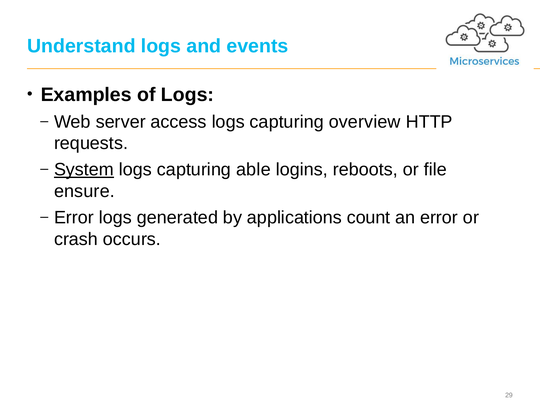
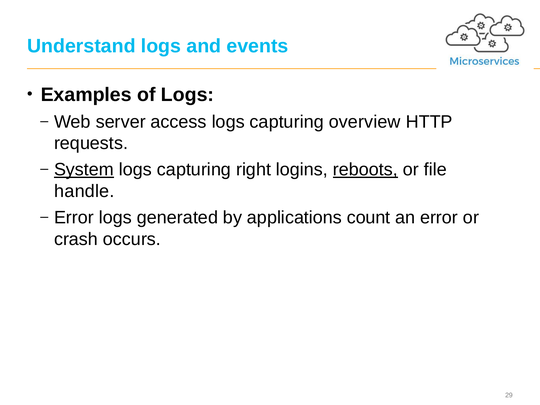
able: able -> right
reboots underline: none -> present
ensure: ensure -> handle
